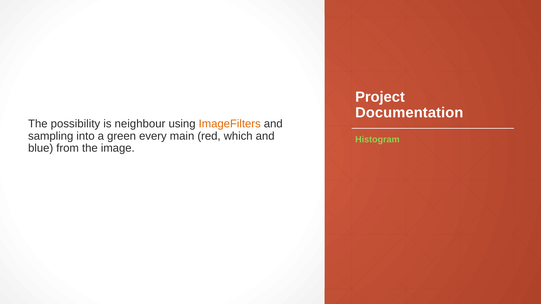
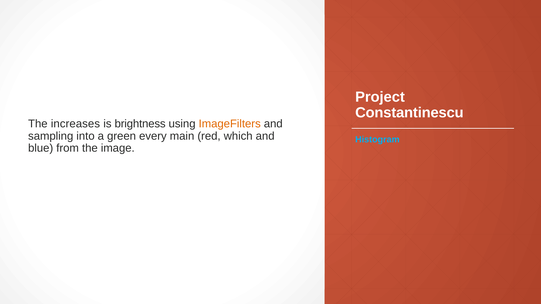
Documentation: Documentation -> Constantinescu
possibility: possibility -> increases
neighbour: neighbour -> brightness
Histogram colour: light green -> light blue
